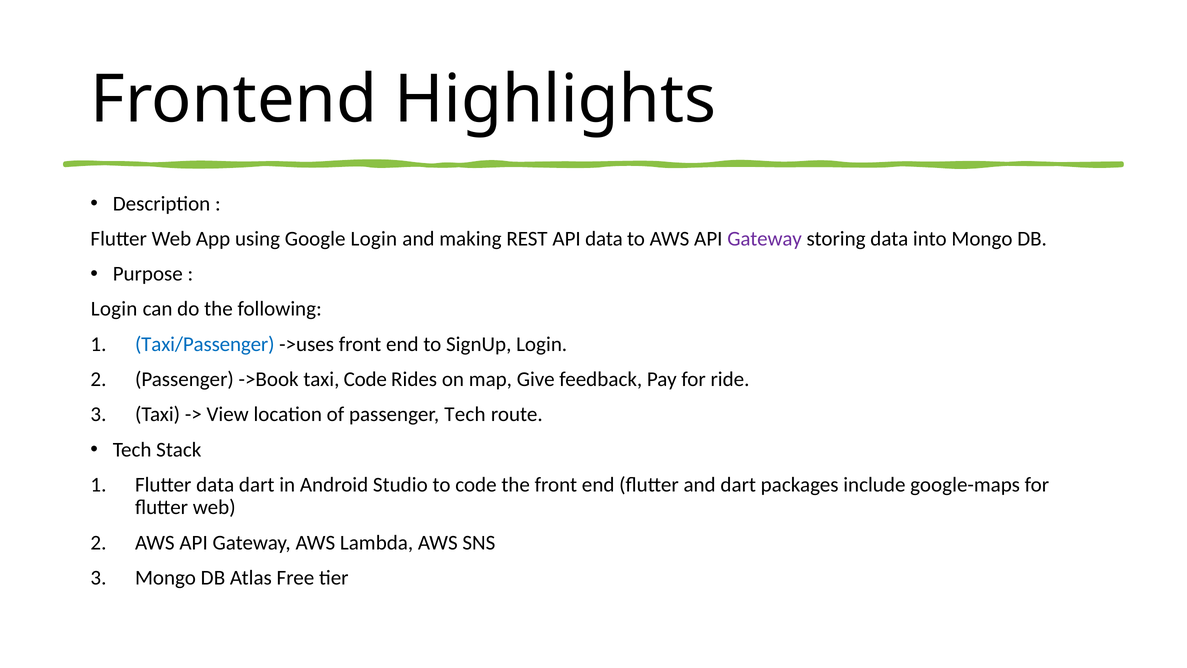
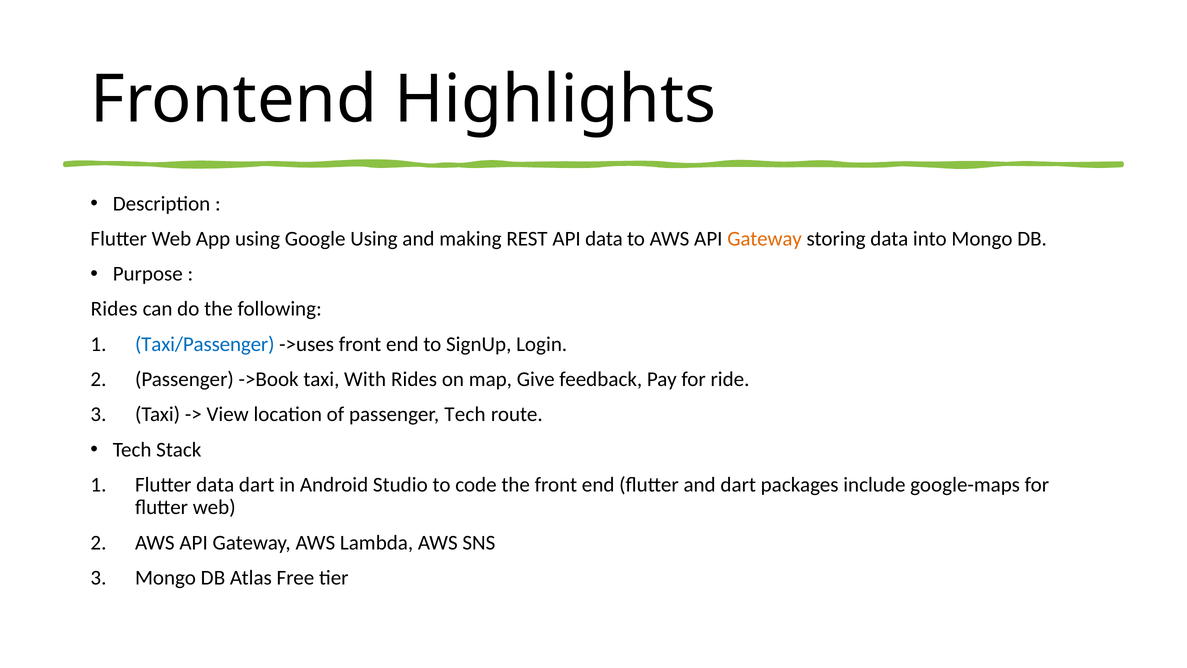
Google Login: Login -> Using
Gateway at (765, 239) colour: purple -> orange
Login at (114, 309): Login -> Rides
taxi Code: Code -> With
